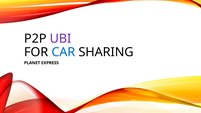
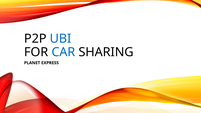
UBI colour: purple -> blue
